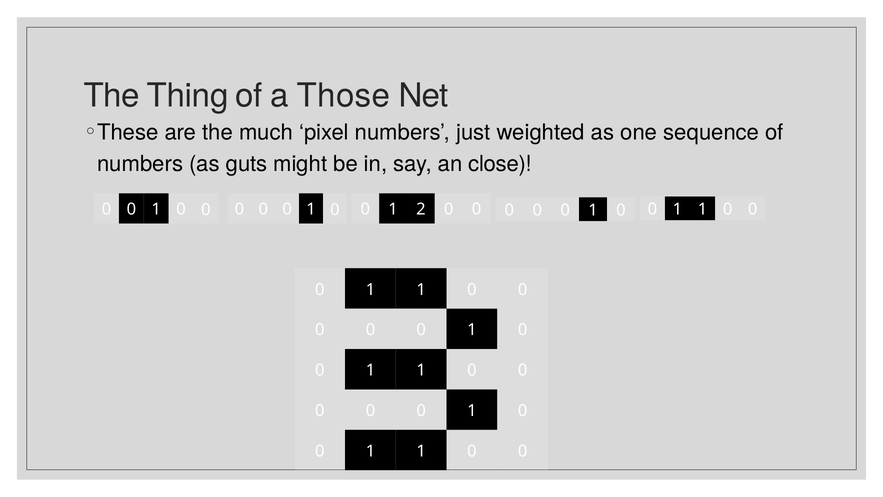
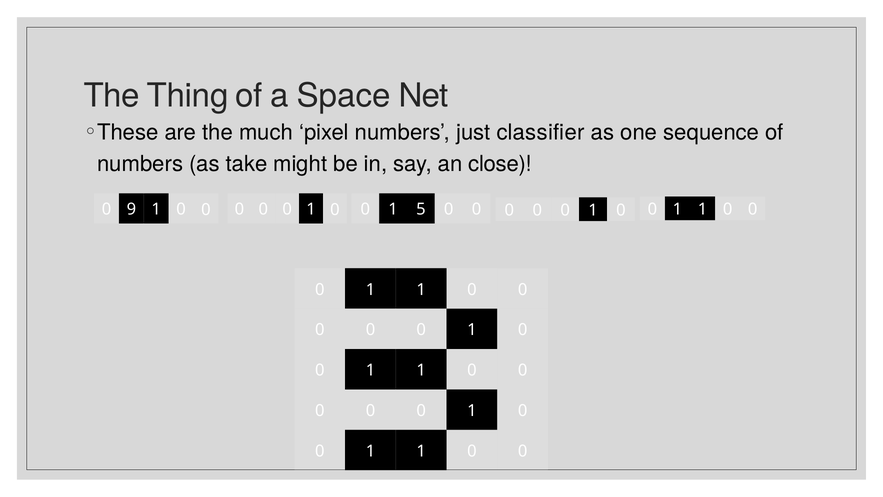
Those: Those -> Space
weighted: weighted -> classifier
guts: guts -> take
0 at (131, 209): 0 -> 9
2: 2 -> 5
